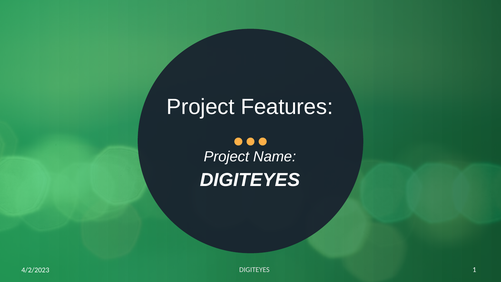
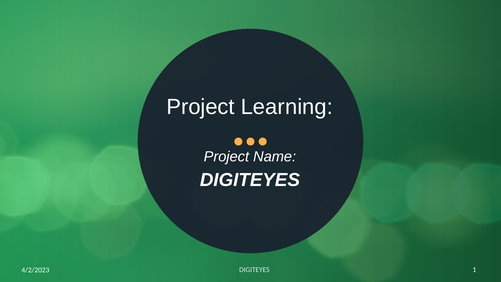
Features: Features -> Learning
